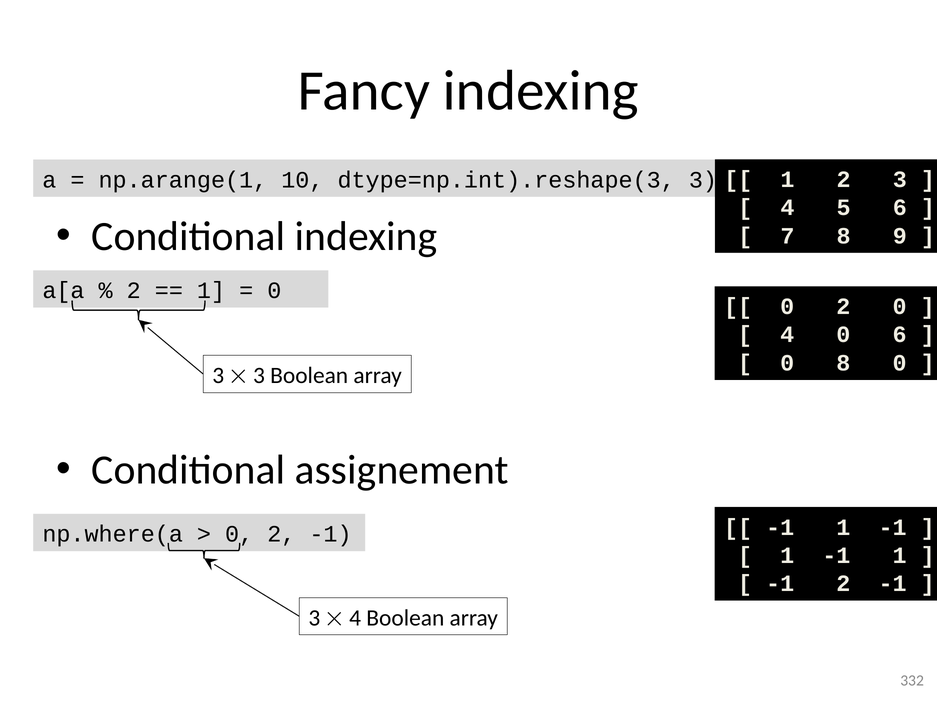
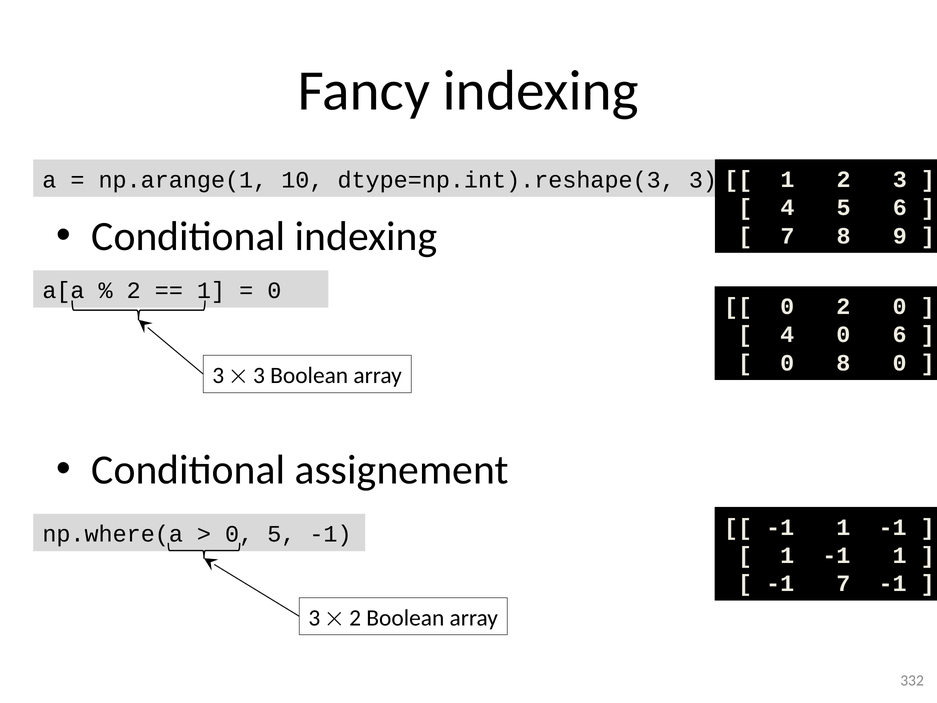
2 at (281, 534): 2 -> 5
-1 2: 2 -> 7
4 at (355, 618): 4 -> 2
